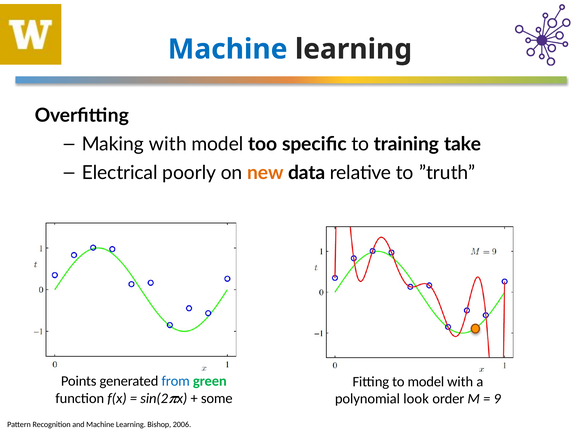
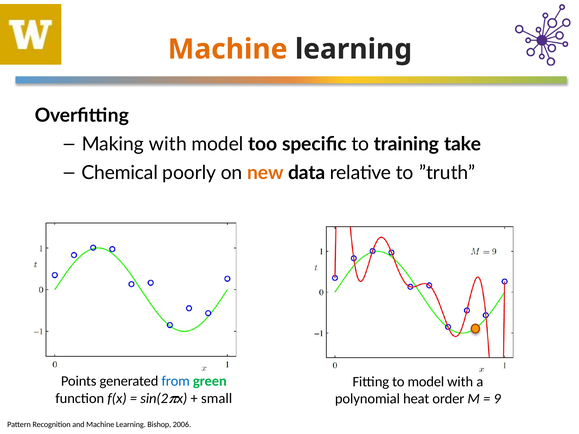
Machine at (228, 49) colour: blue -> orange
Electrical: Electrical -> Chemical
some: some -> small
look: look -> heat
